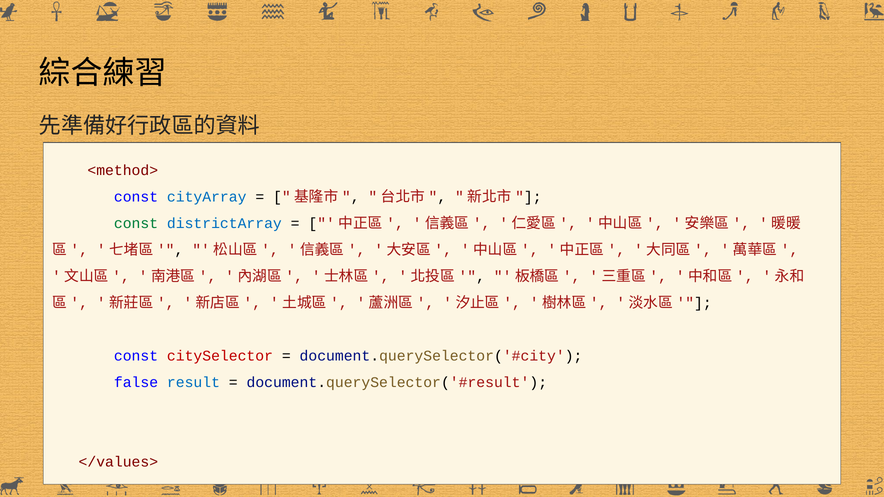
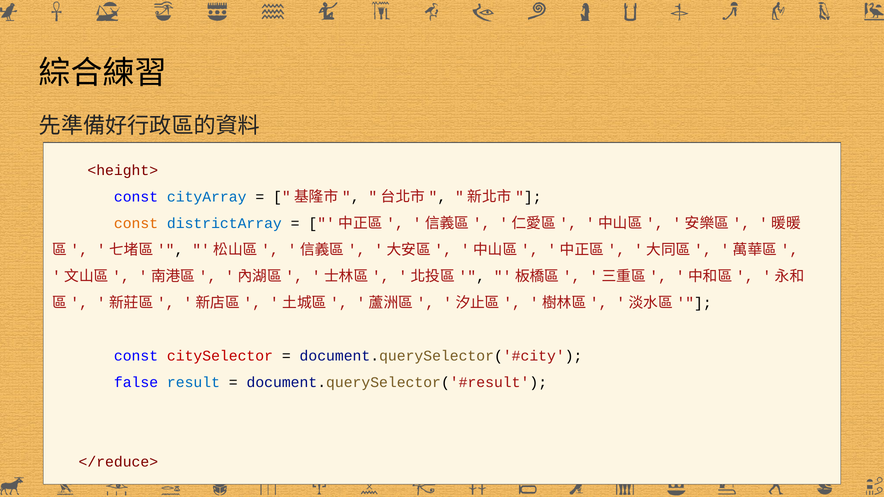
<method>: <method> -> <height>
const at (136, 223) colour: green -> orange
</values>: </values> -> </reduce>
